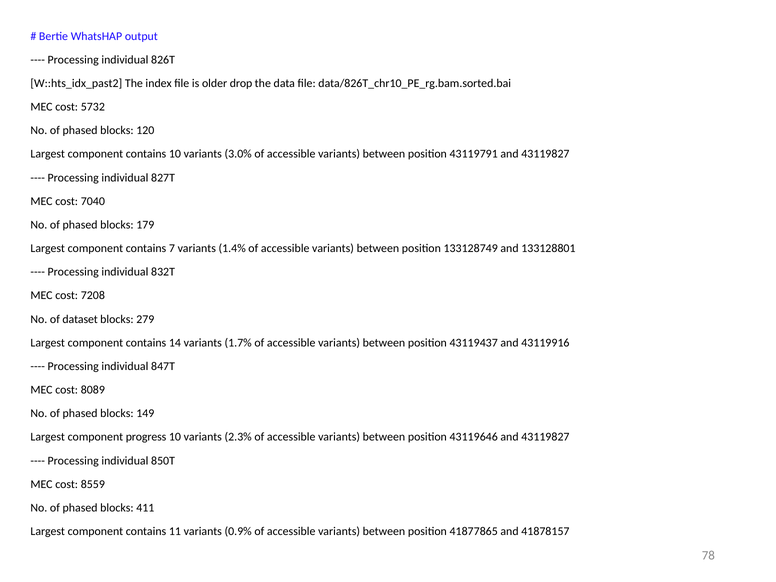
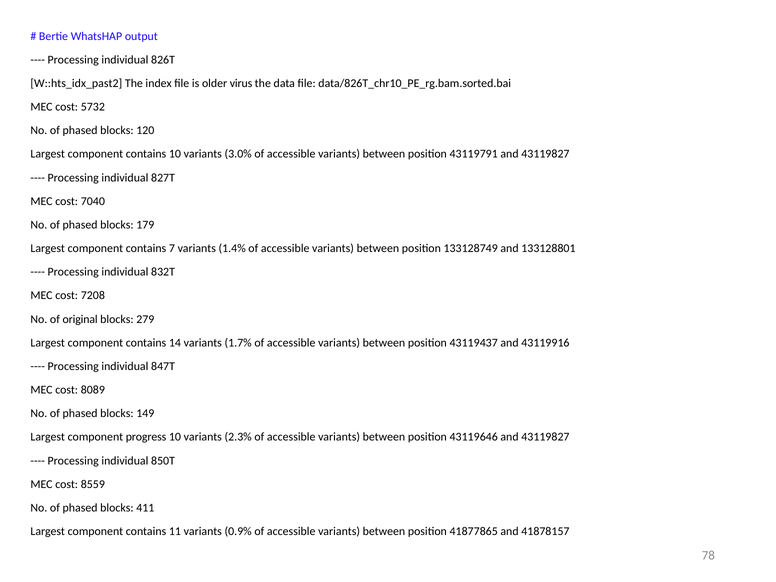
drop: drop -> virus
dataset: dataset -> original
